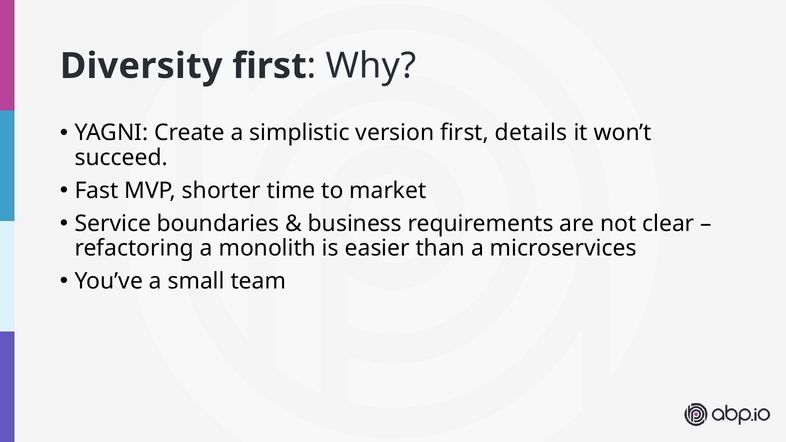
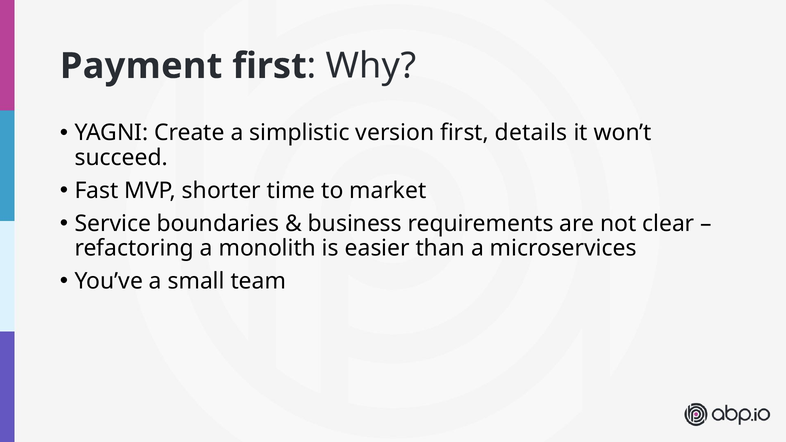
Diversity: Diversity -> Payment
